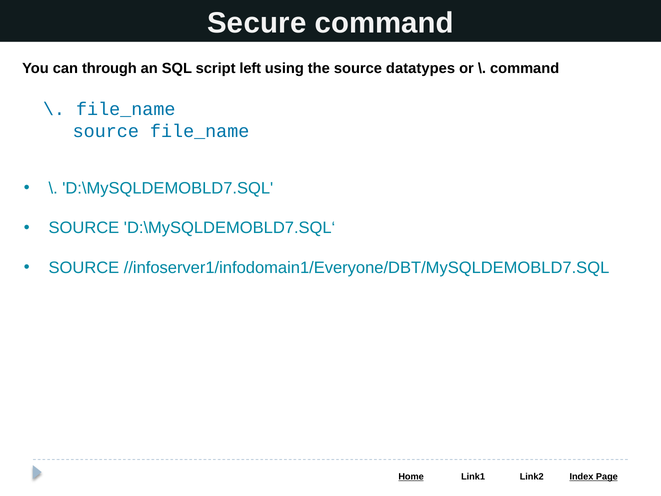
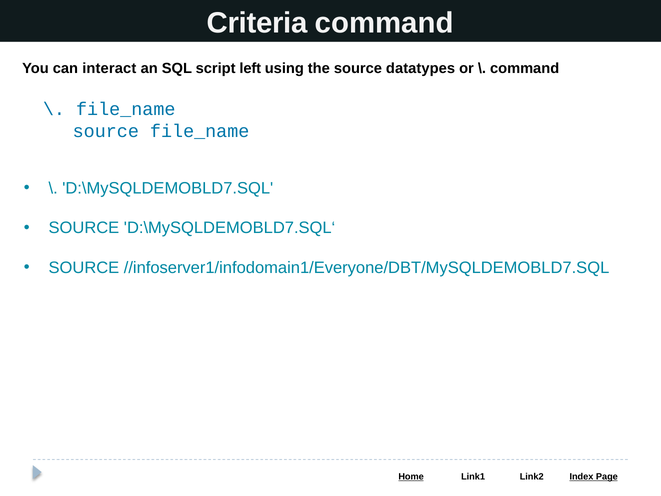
Secure: Secure -> Criteria
through: through -> interact
